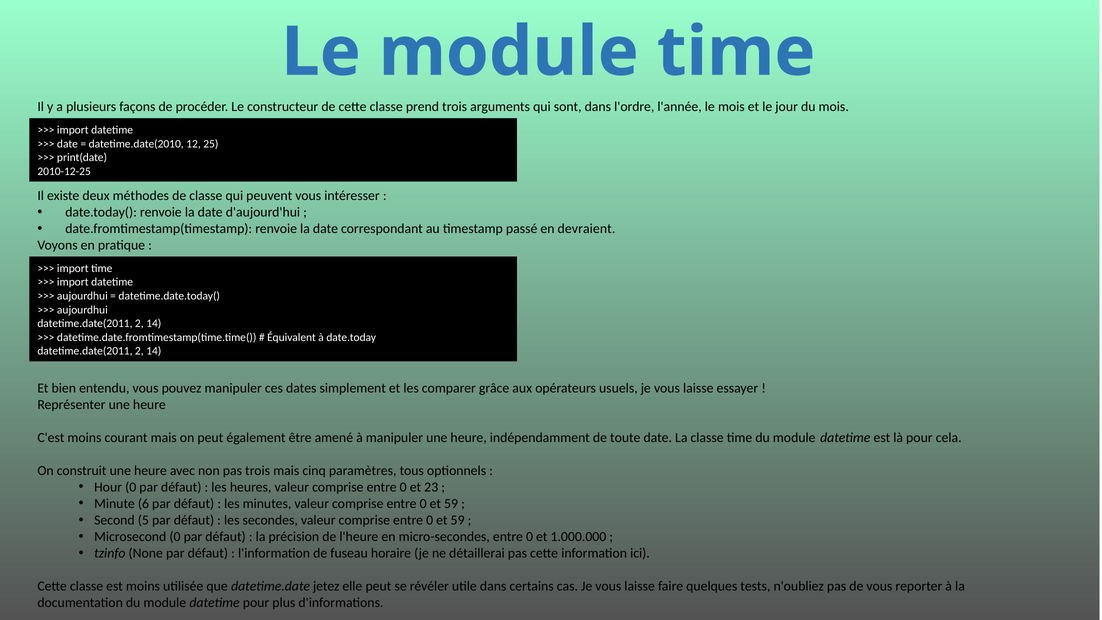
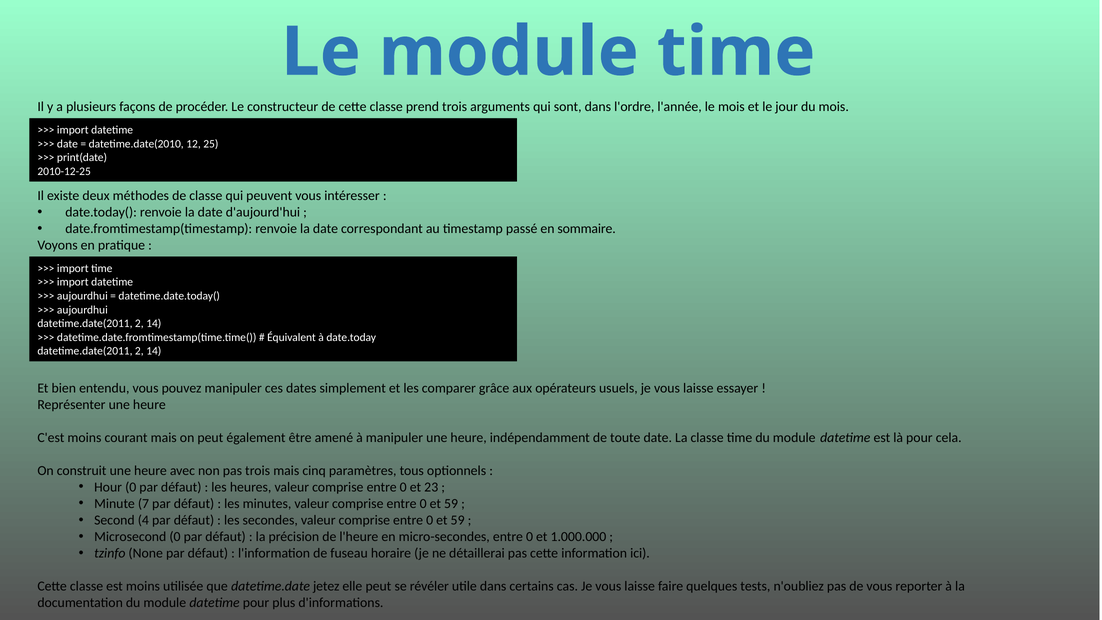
devraient: devraient -> sommaire
6: 6 -> 7
5: 5 -> 4
